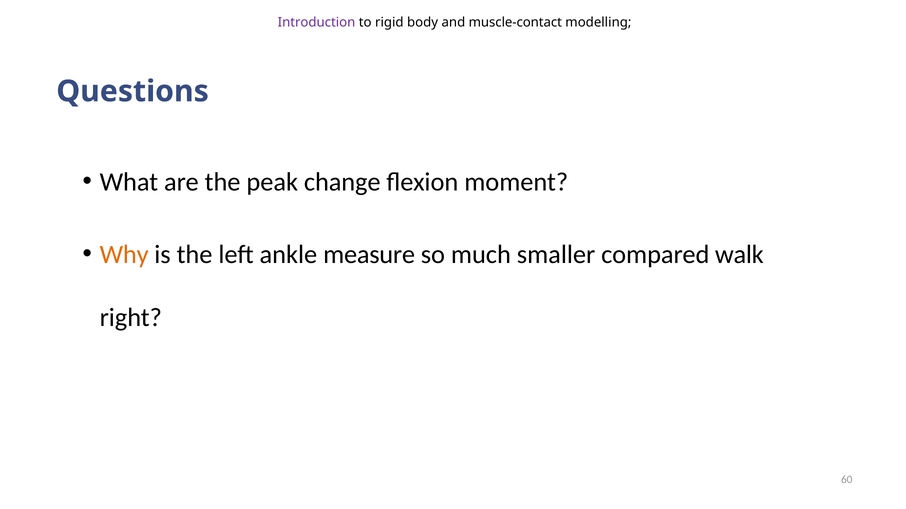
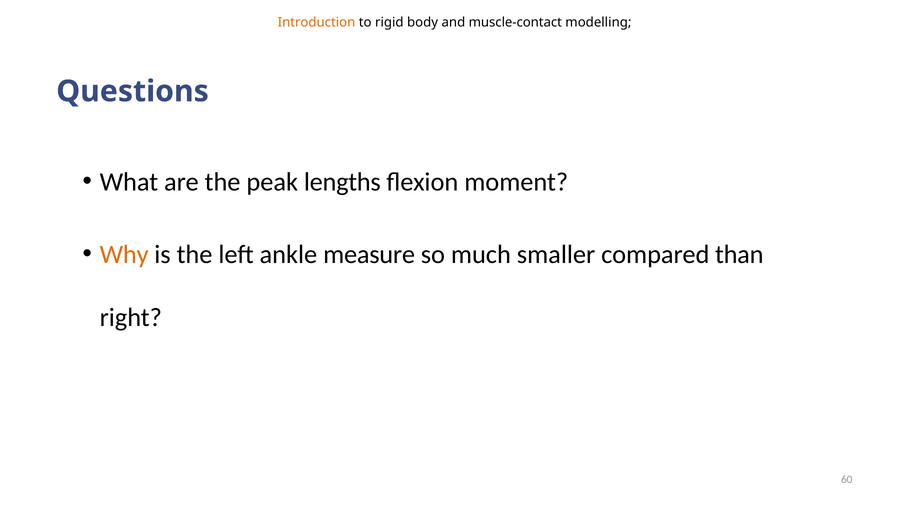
Introduction colour: purple -> orange
change: change -> lengths
walk: walk -> than
